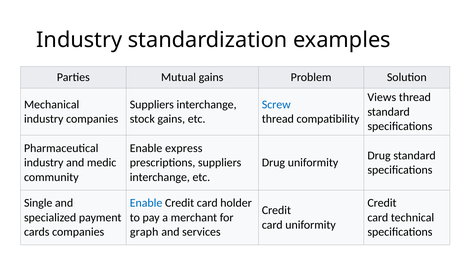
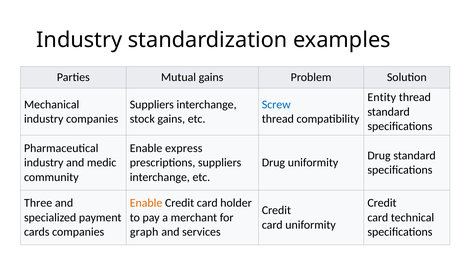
Views: Views -> Entity
Single: Single -> Three
Enable at (146, 203) colour: blue -> orange
